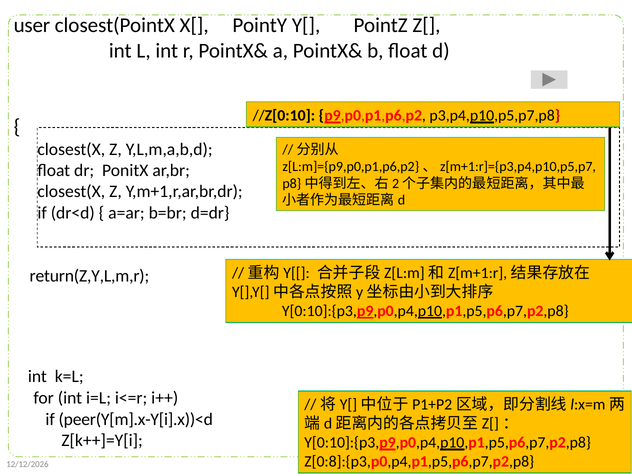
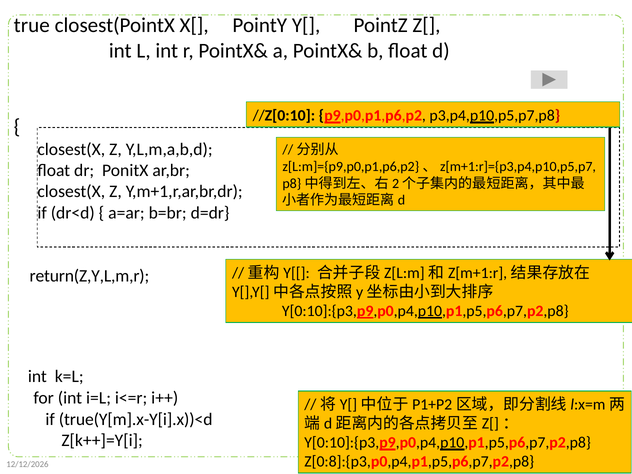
user: user -> true
peer(Y[m].x-Y[i].x))<d: peer(Y[m].x-Y[i].x))<d -> true(Y[m].x-Y[i].x))<d
